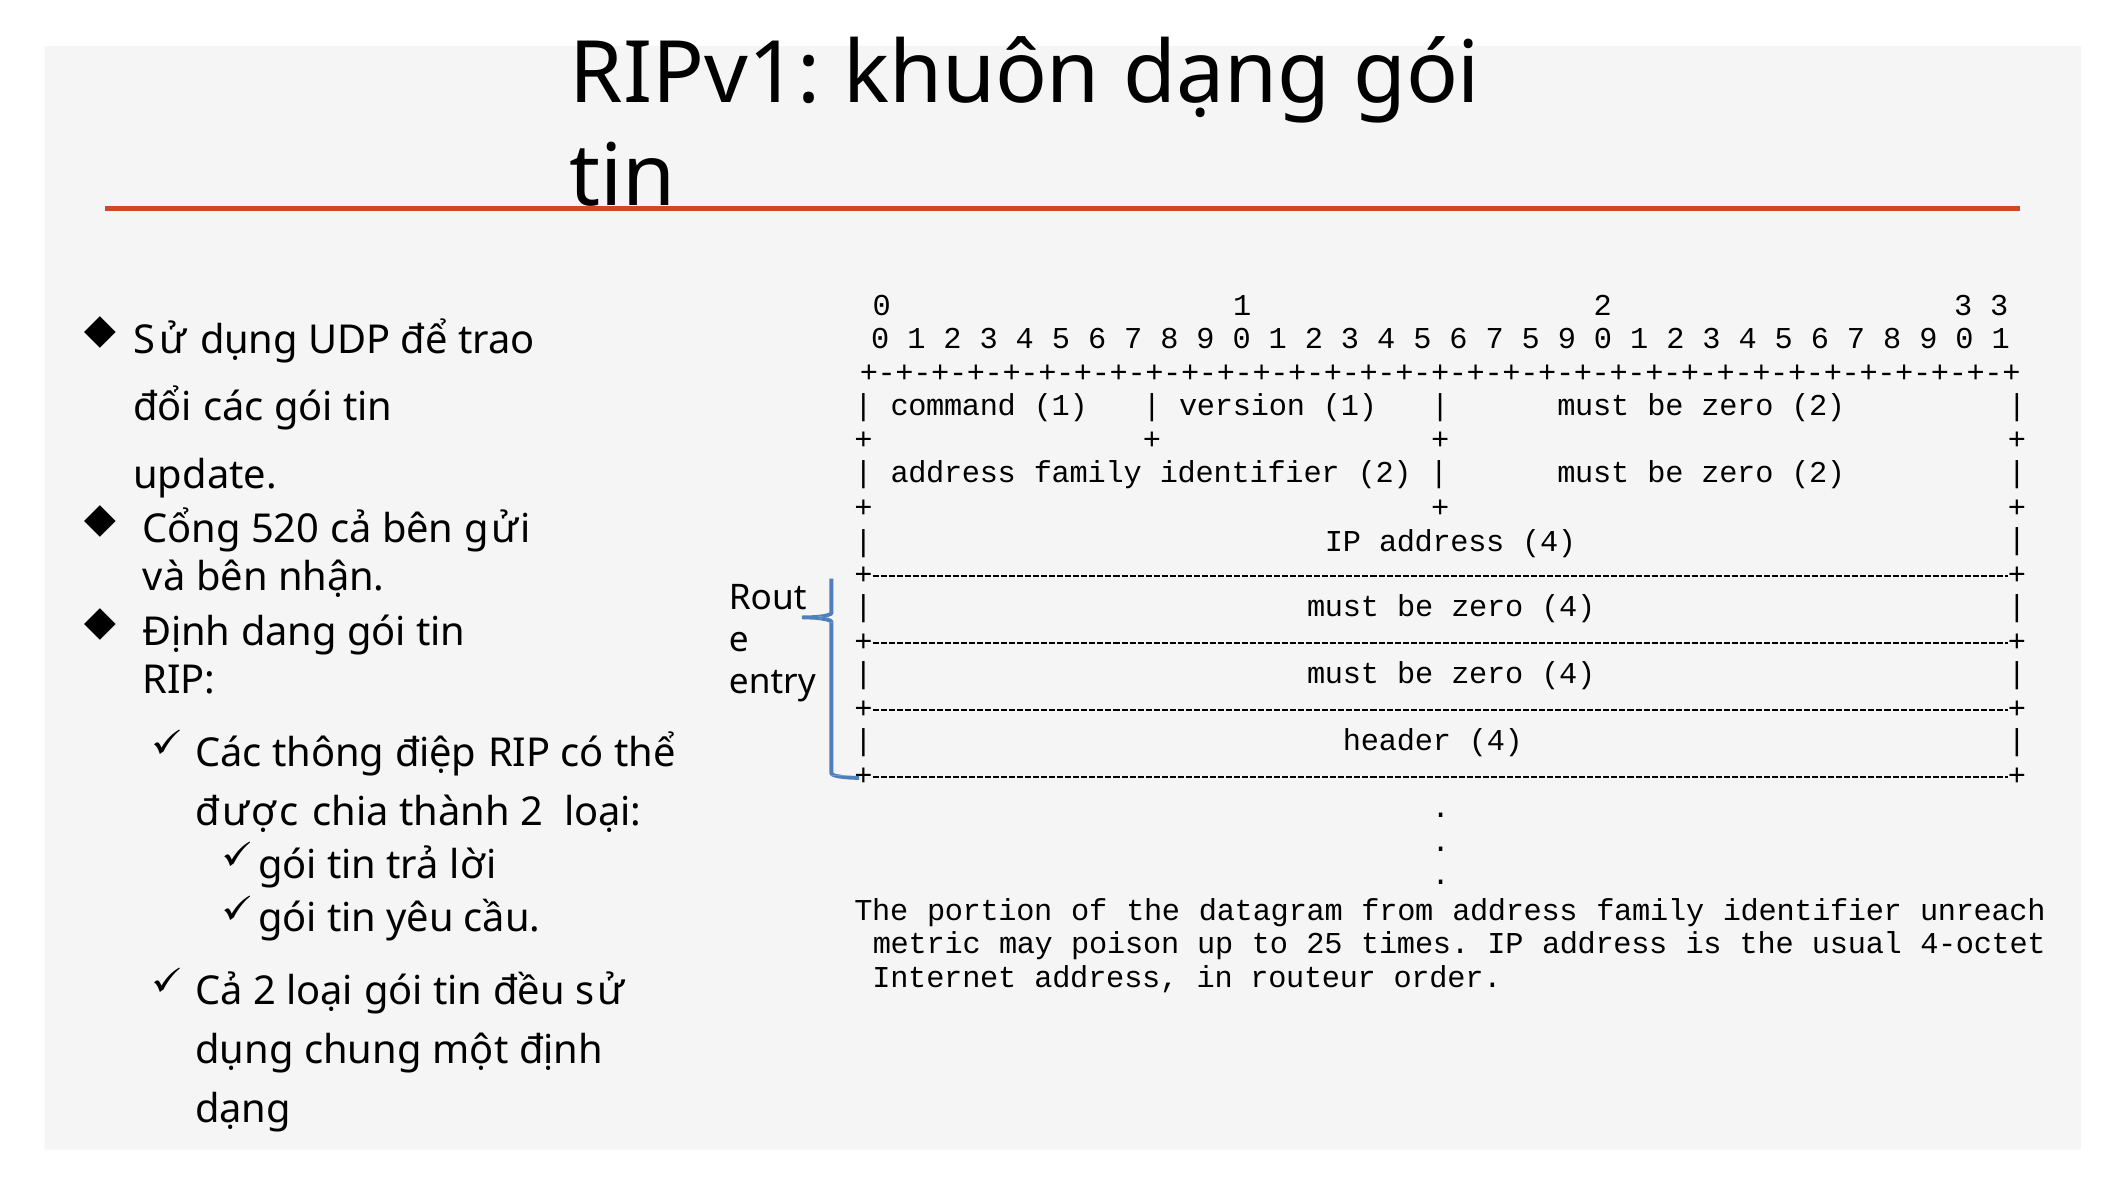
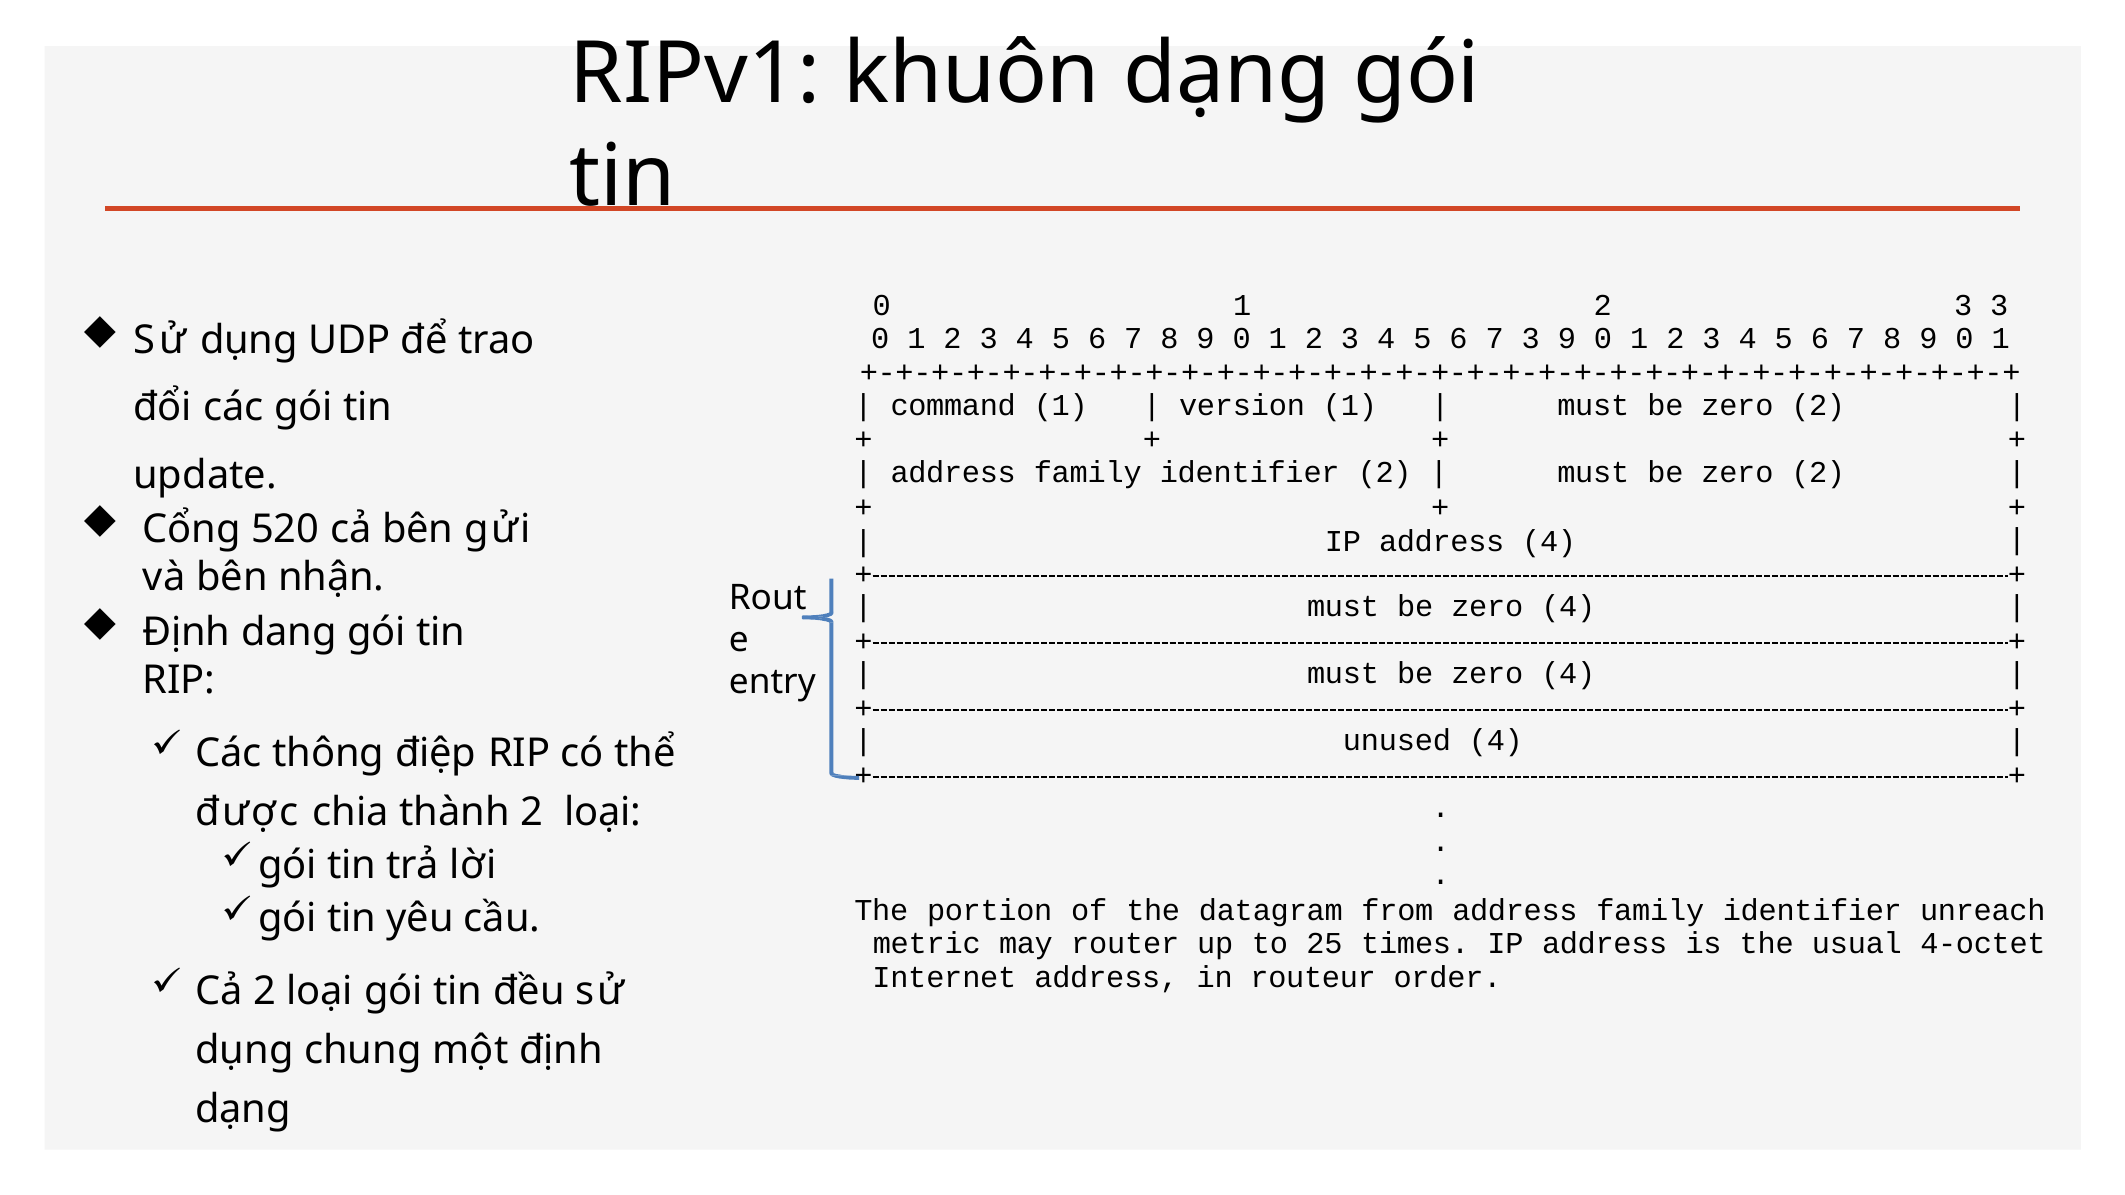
7 5: 5 -> 3
header: header -> unused
poison: poison -> router
